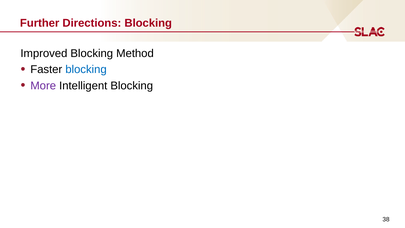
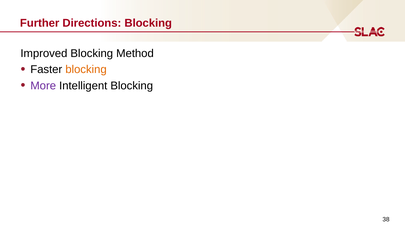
blocking at (86, 69) colour: blue -> orange
